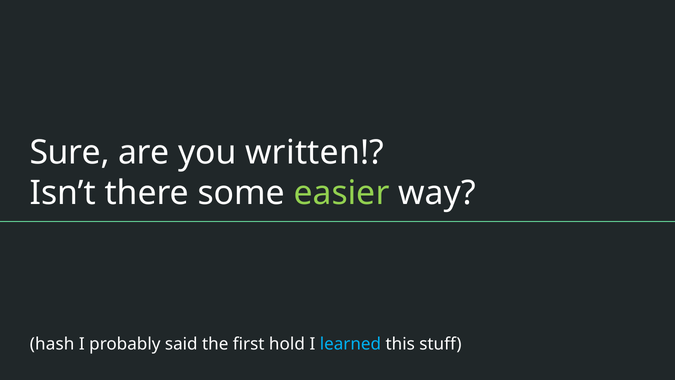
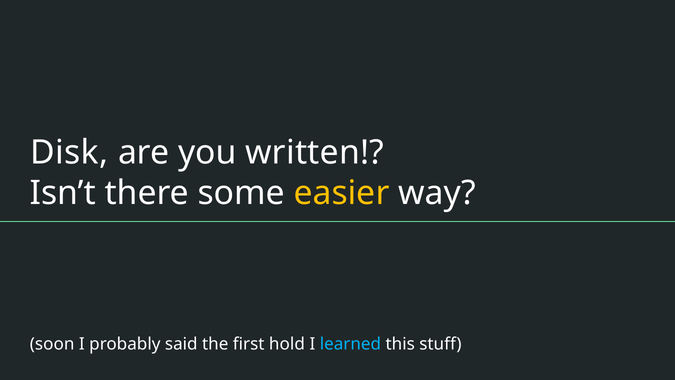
Sure: Sure -> Disk
easier colour: light green -> yellow
hash: hash -> soon
